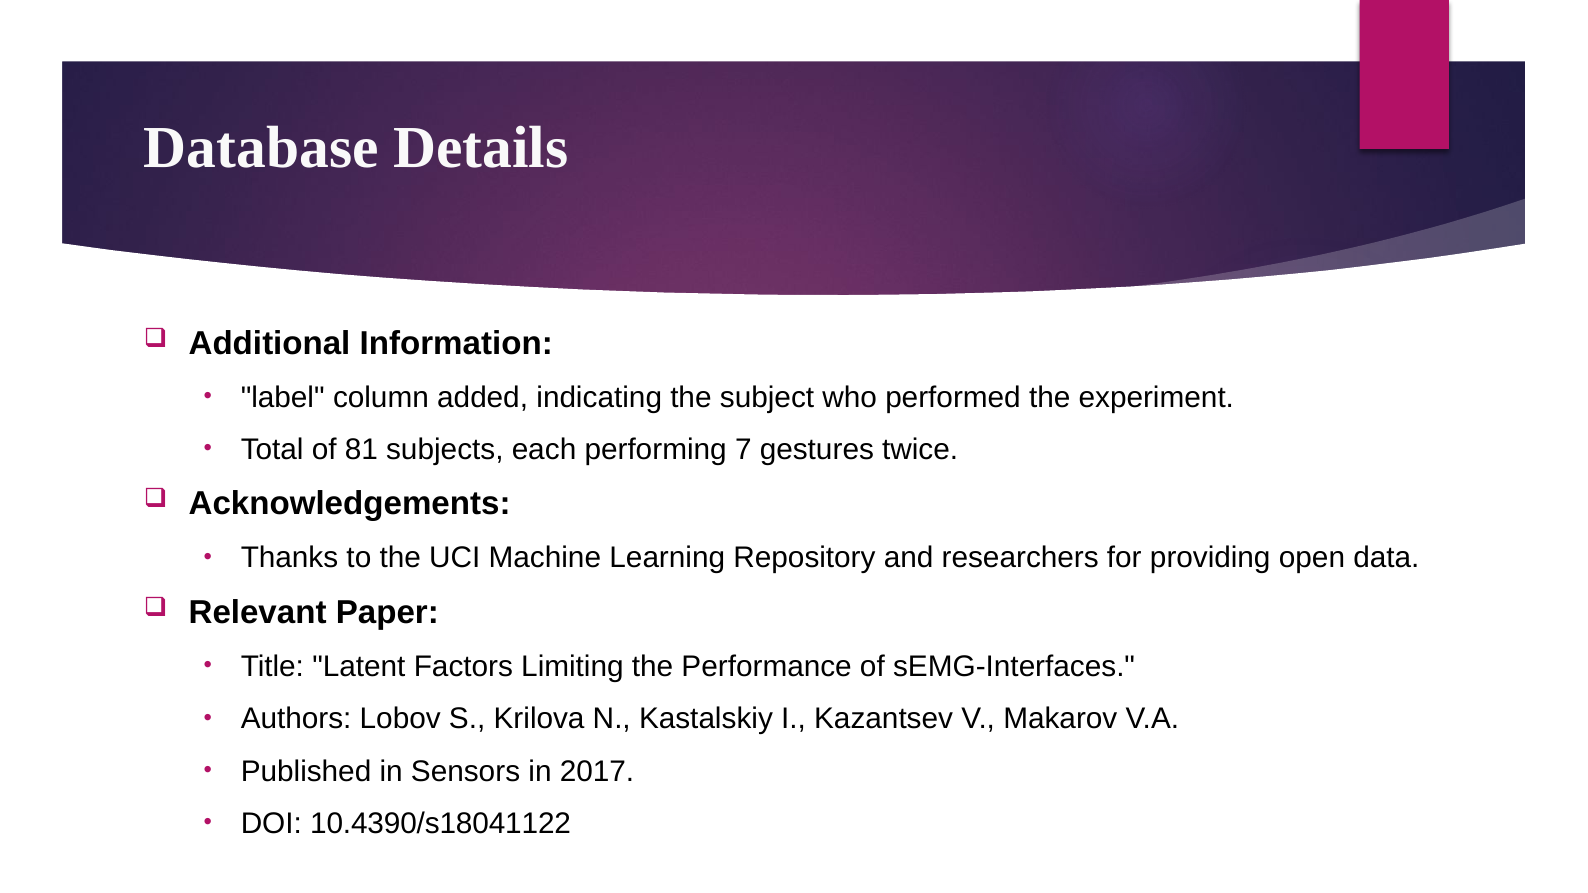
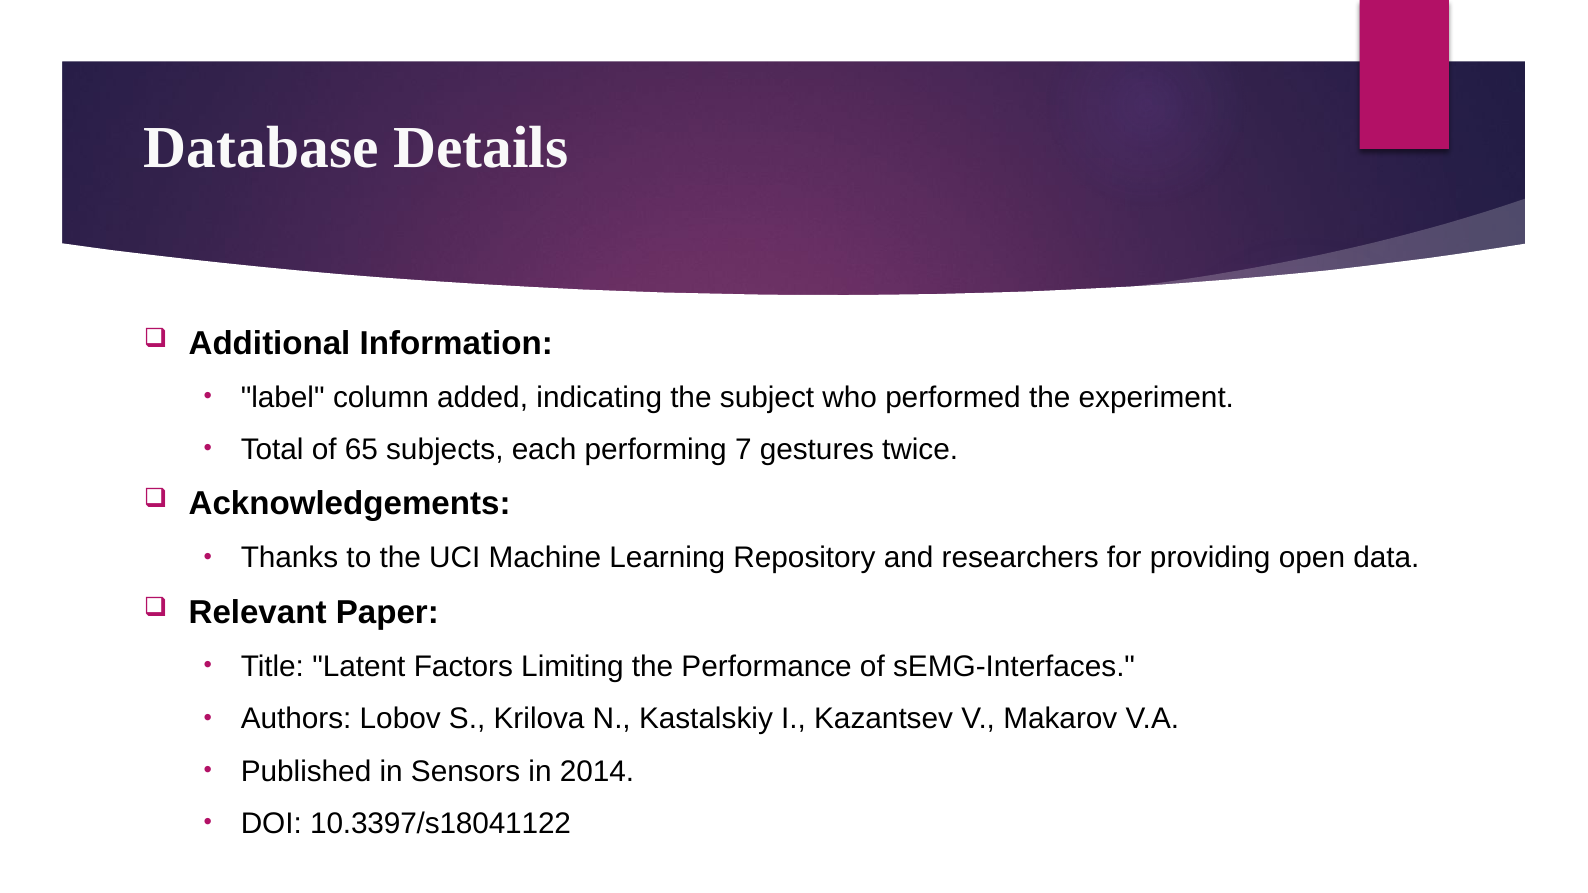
81: 81 -> 65
2017: 2017 -> 2014
10.4390/s18041122: 10.4390/s18041122 -> 10.3397/s18041122
